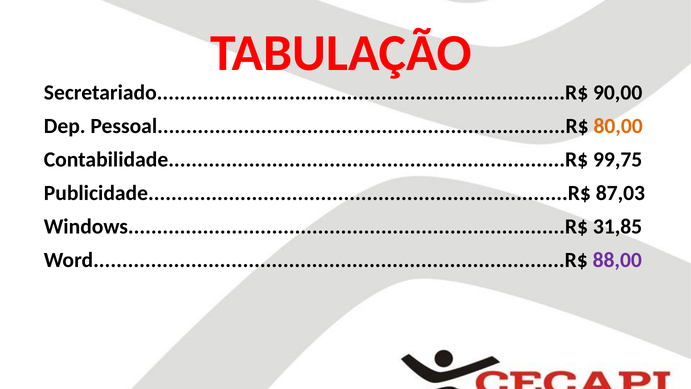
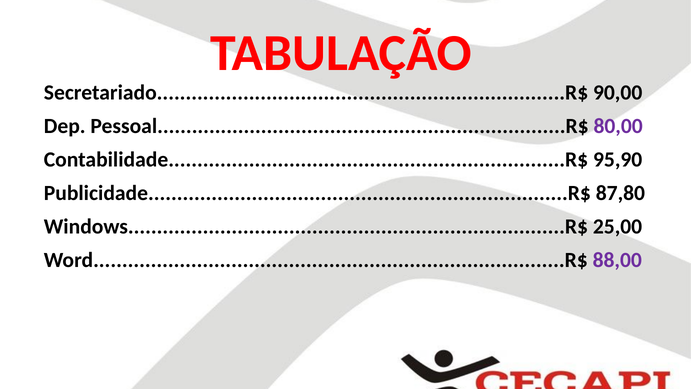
80,00 colour: orange -> purple
99,75: 99,75 -> 95,90
87,03: 87,03 -> 87,80
31,85: 31,85 -> 25,00
